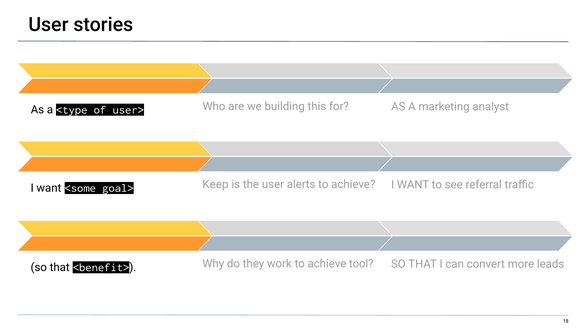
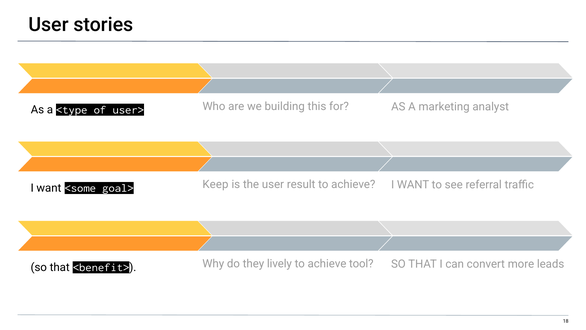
alerts: alerts -> result
work: work -> lively
